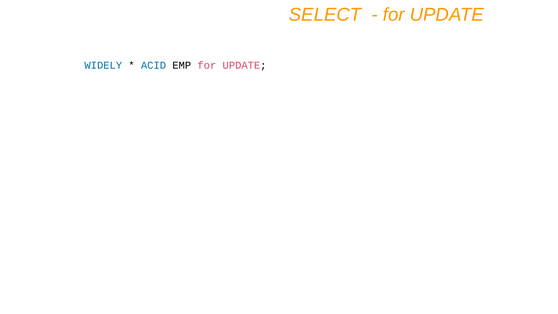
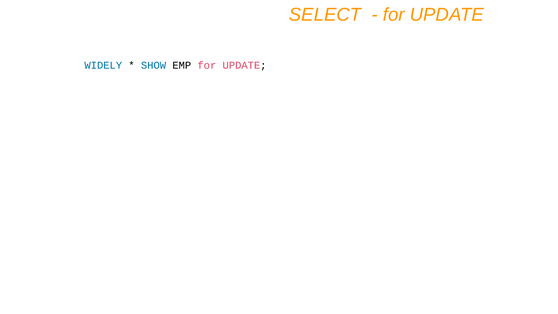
ACID: ACID -> SHOW
